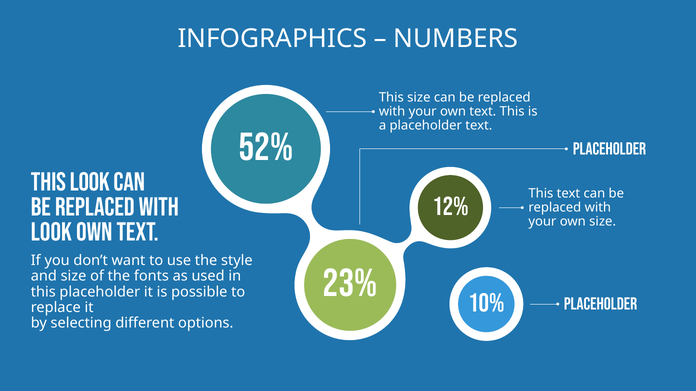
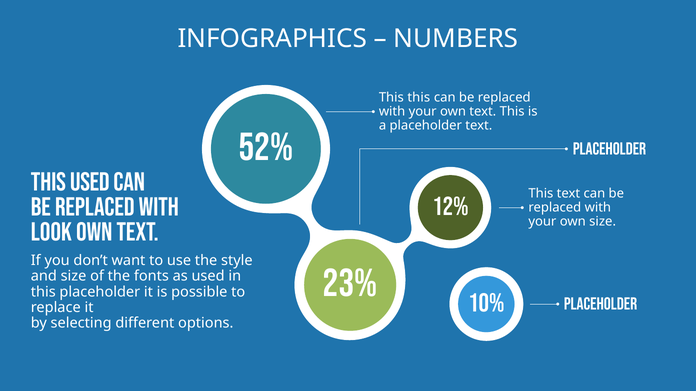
This size: size -> this
This look: look -> used
